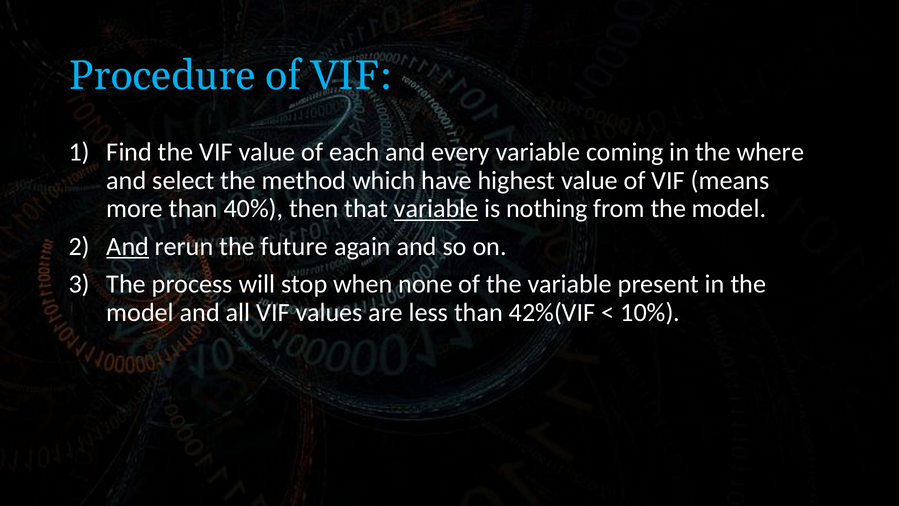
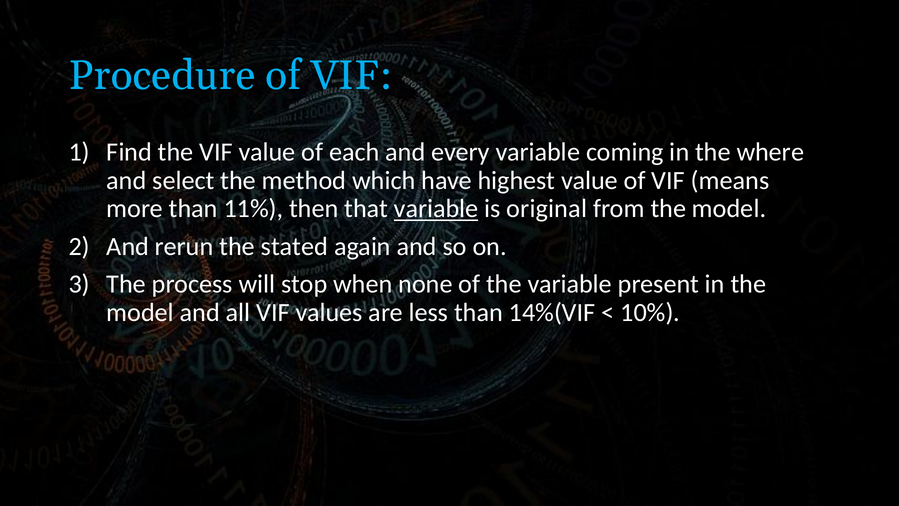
40%: 40% -> 11%
nothing: nothing -> original
And at (128, 246) underline: present -> none
future: future -> stated
42%(VIF: 42%(VIF -> 14%(VIF
